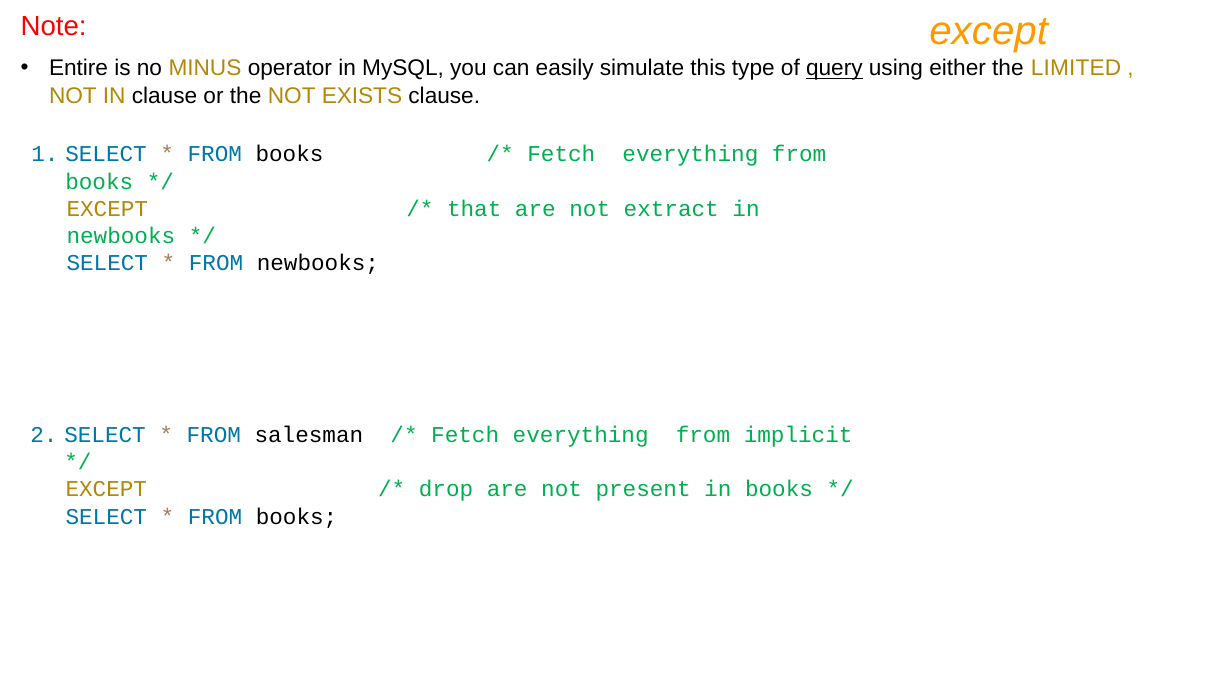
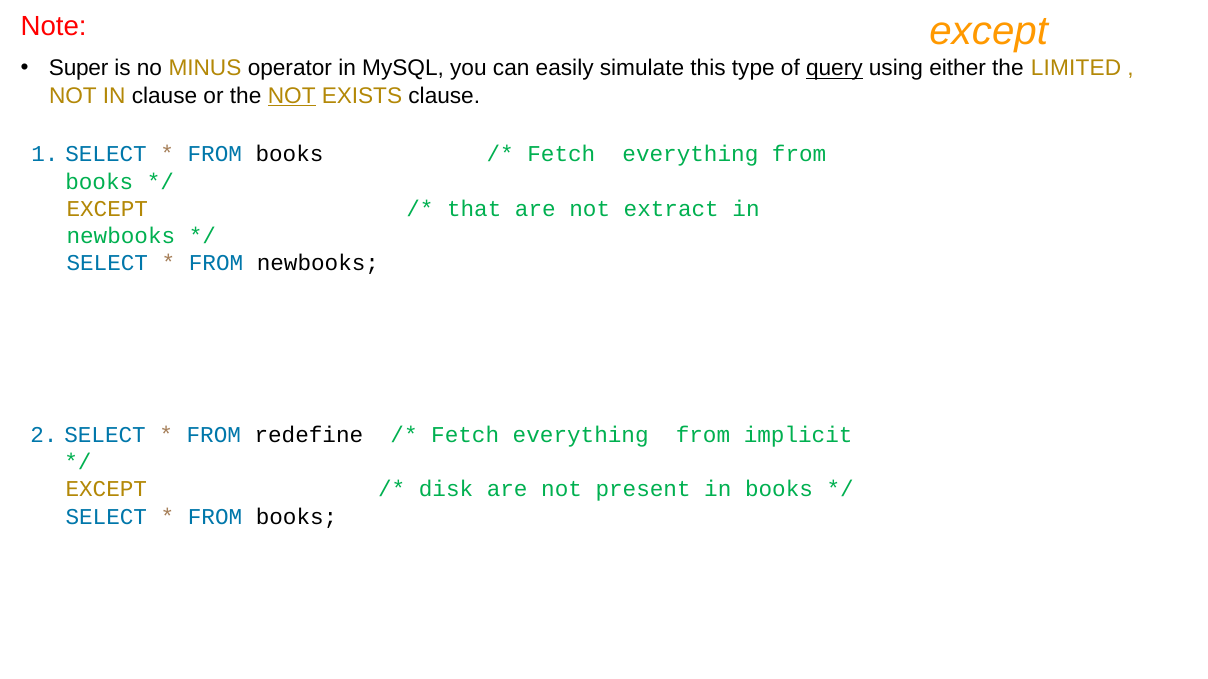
Entire: Entire -> Super
NOT at (292, 96) underline: none -> present
salesman: salesman -> redefine
drop: drop -> disk
